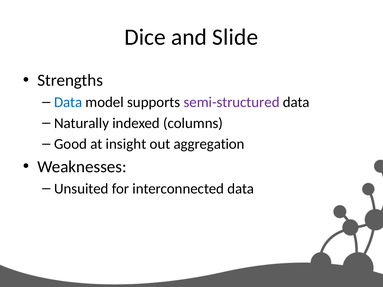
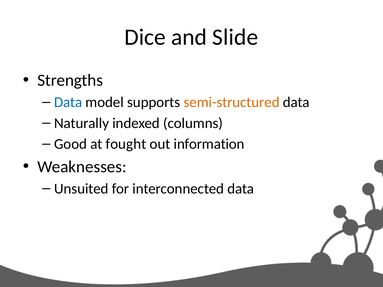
semi-structured colour: purple -> orange
insight: insight -> fought
aggregation: aggregation -> information
